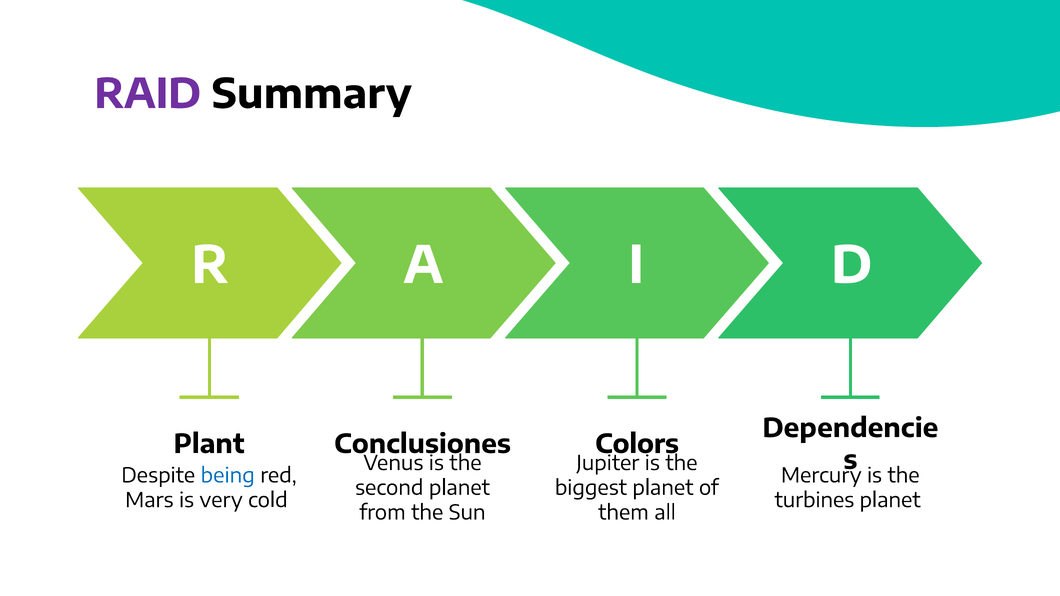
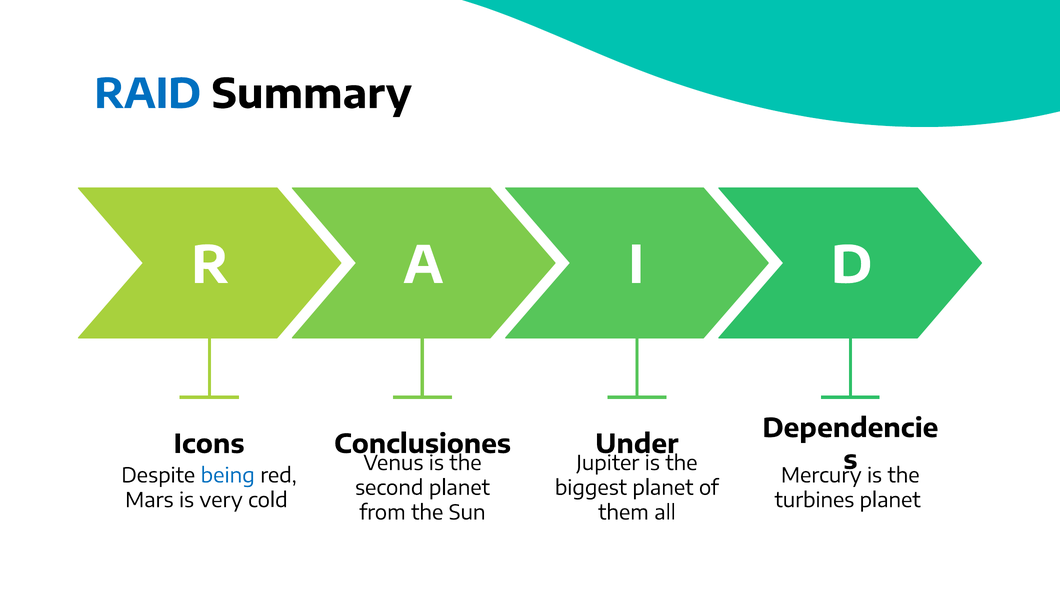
RAID colour: purple -> blue
Plant: Plant -> Icons
Colors: Colors -> Under
